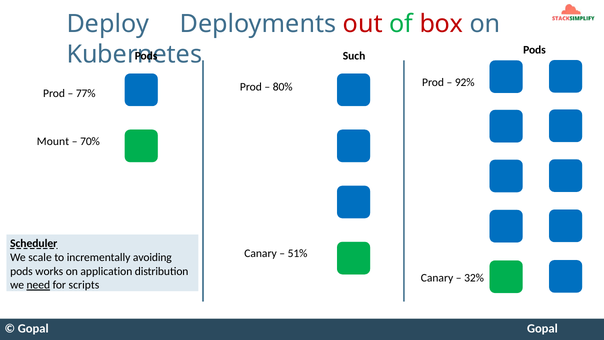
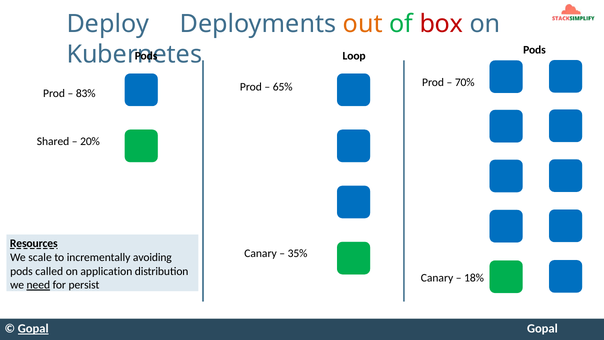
out colour: red -> orange
Such: Such -> Loop
92%: 92% -> 70%
80%: 80% -> 65%
77%: 77% -> 83%
Mount: Mount -> Shared
70%: 70% -> 20%
Scheduler: Scheduler -> Resources
51%: 51% -> 35%
works: works -> called
32%: 32% -> 18%
scripts: scripts -> persist
Gopal at (33, 328) underline: none -> present
